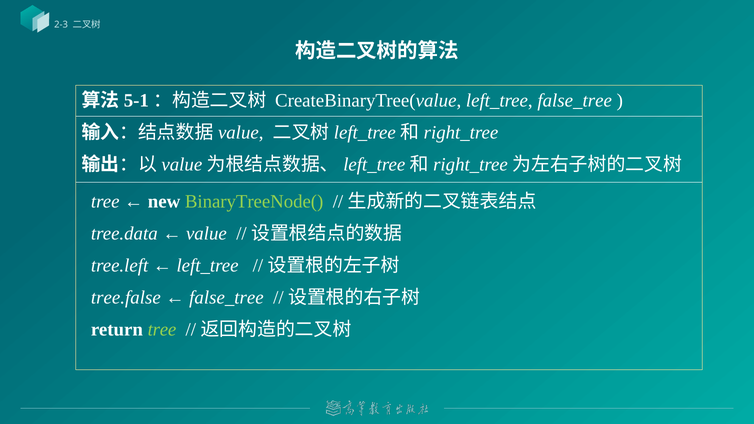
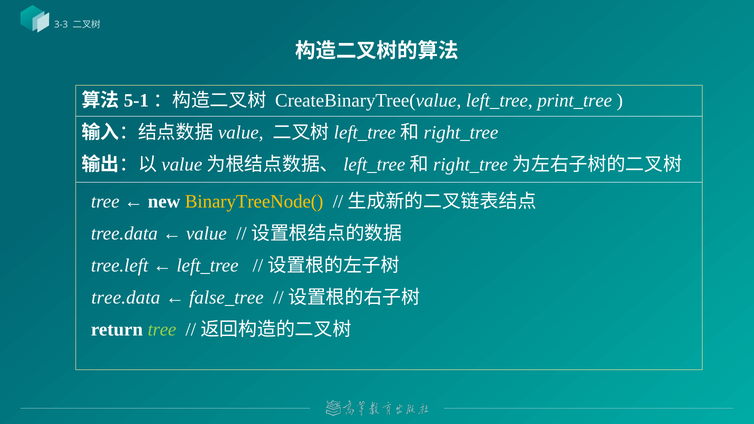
2-3: 2-3 -> 3-3
left_tree false_tree: false_tree -> print_tree
BinaryTreeNode( colour: light green -> yellow
tree.false at (126, 298): tree.false -> tree.data
